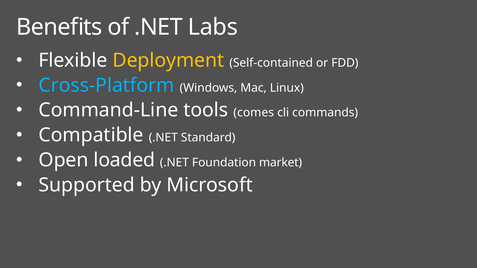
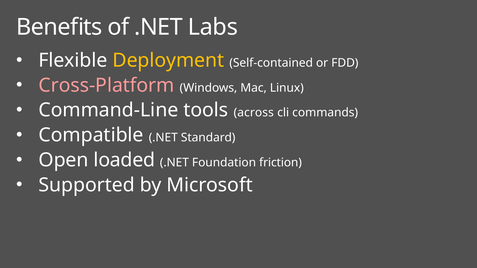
Cross-Platform colour: light blue -> pink
comes: comes -> across
market: market -> friction
